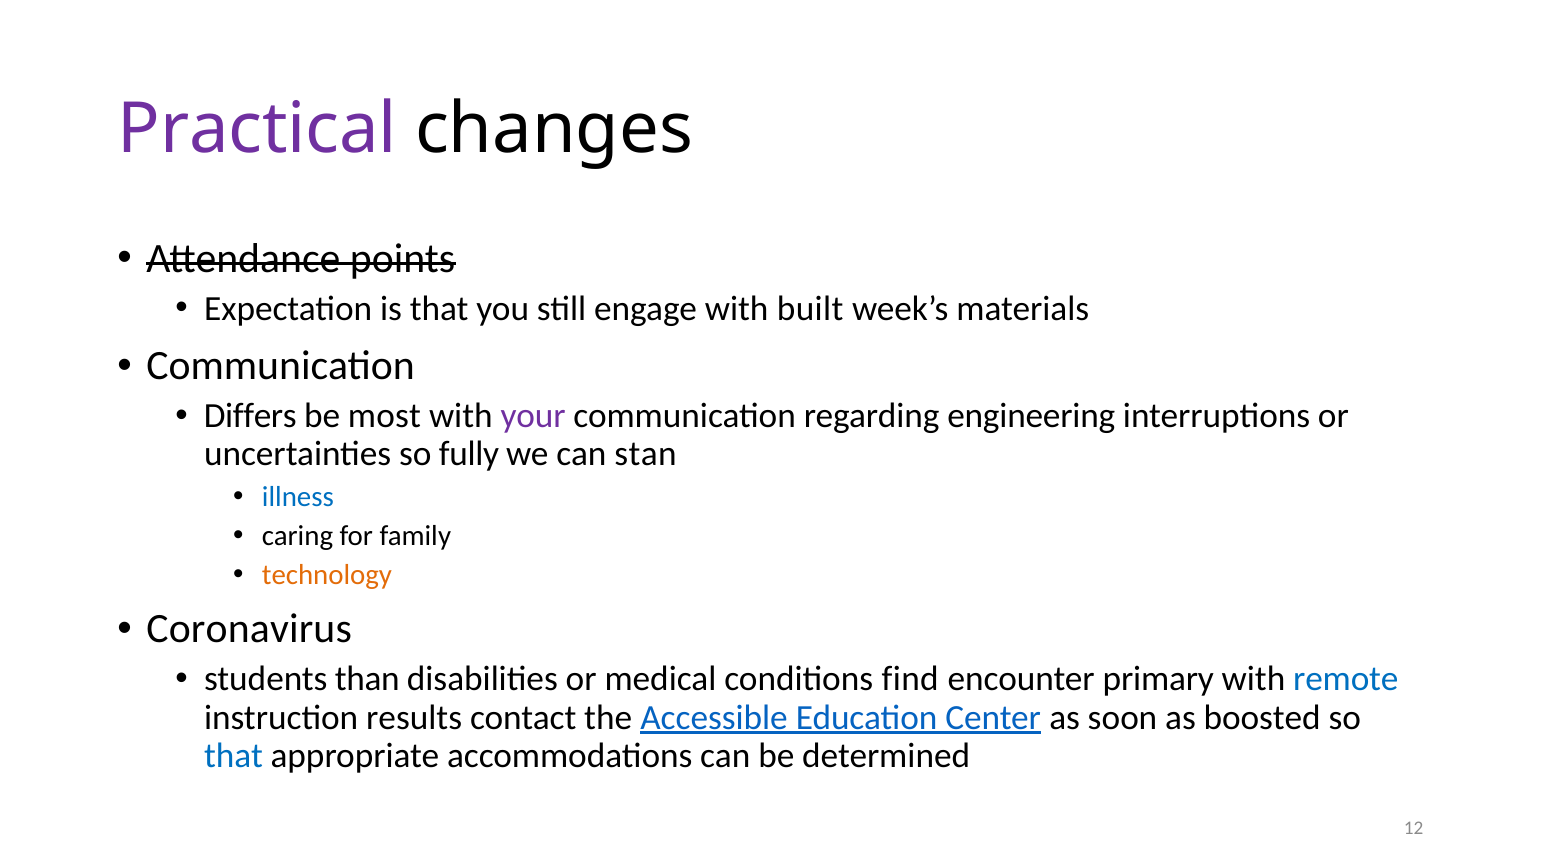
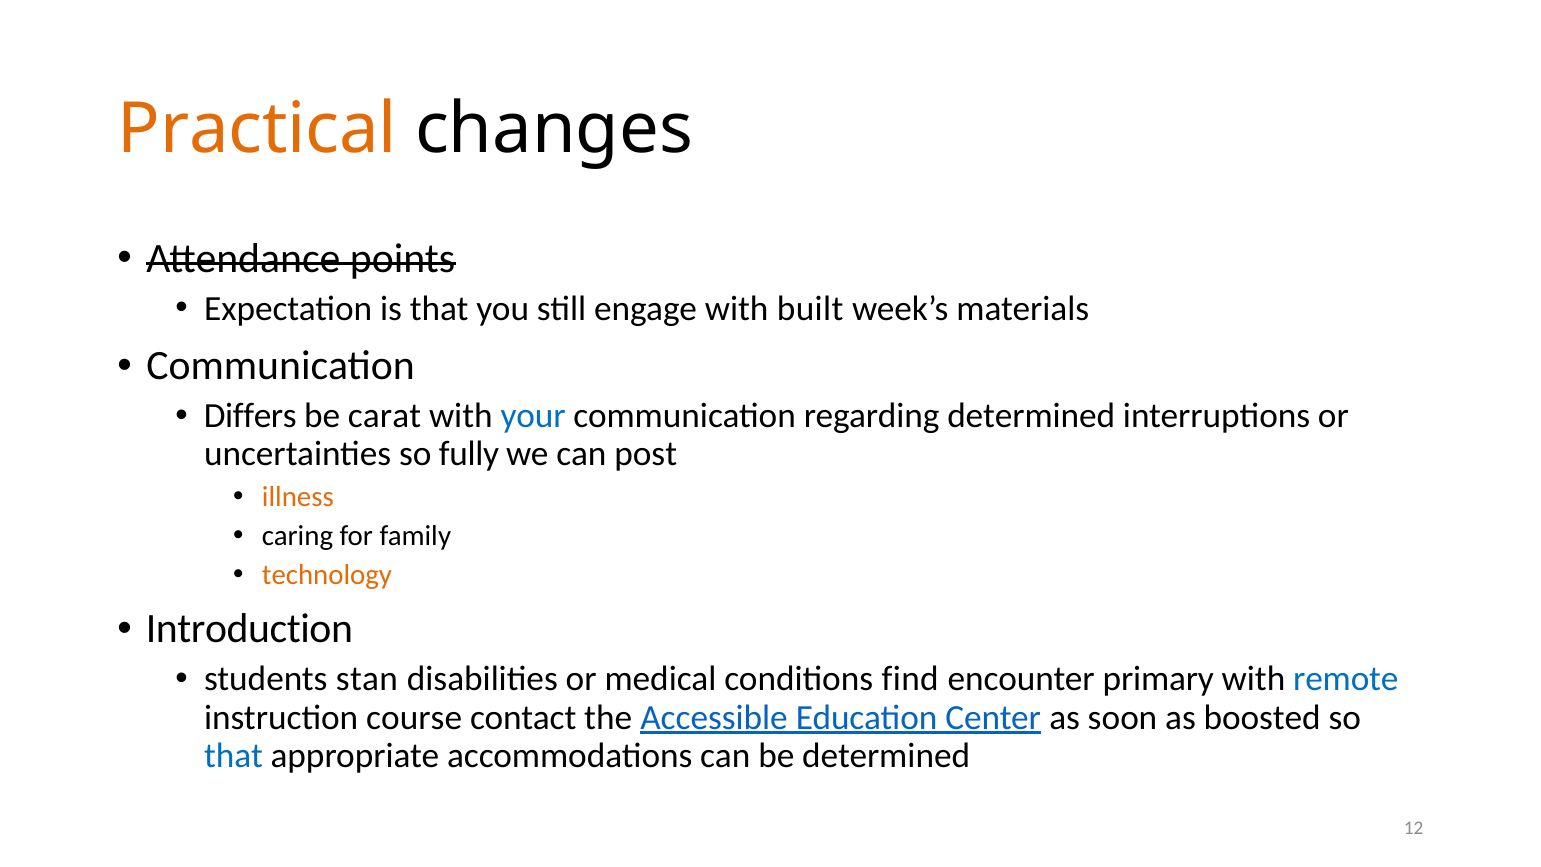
Practical colour: purple -> orange
most: most -> carat
your colour: purple -> blue
regarding engineering: engineering -> determined
stan: stan -> post
illness colour: blue -> orange
Coronavirus: Coronavirus -> Introduction
than: than -> stan
results: results -> course
